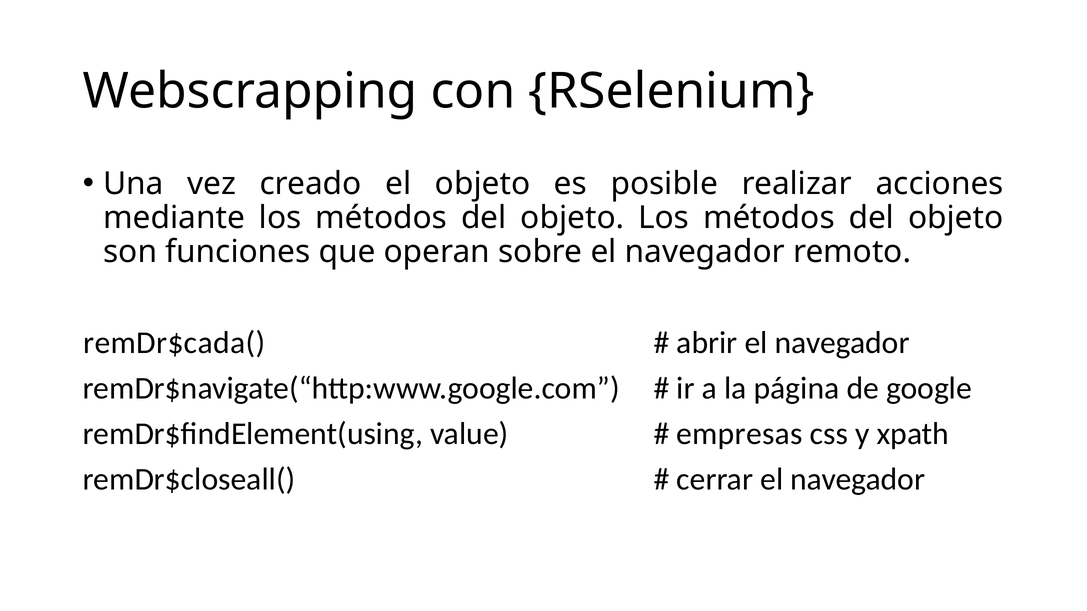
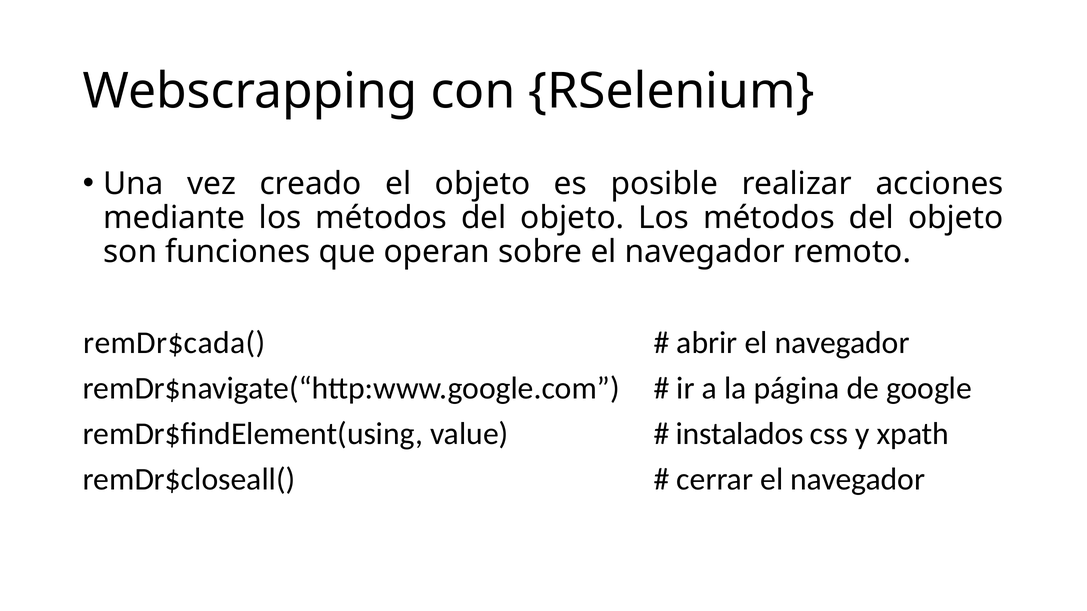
empresas: empresas -> instalados
